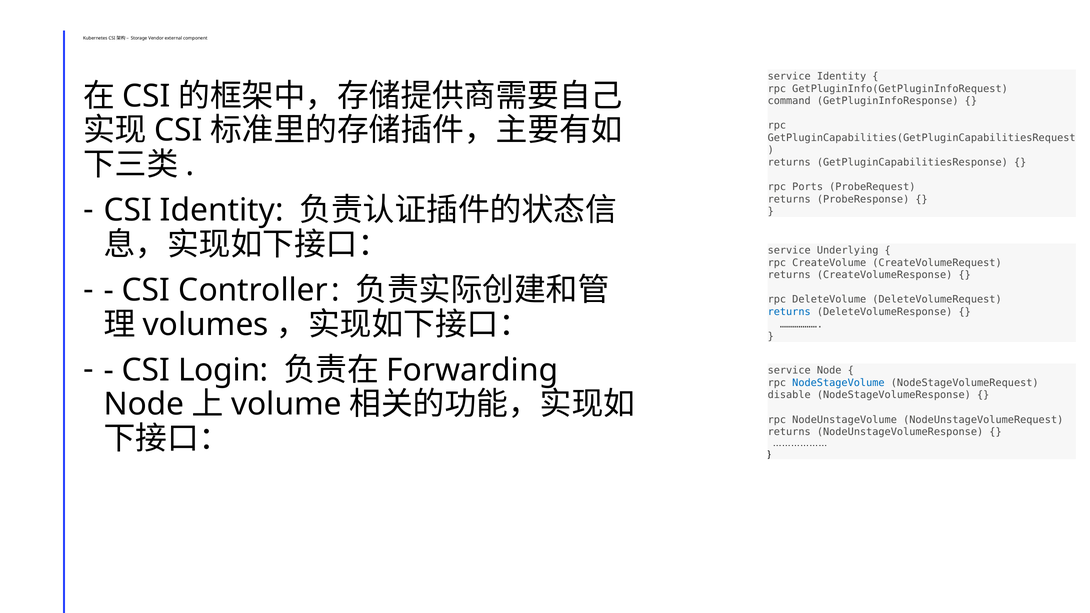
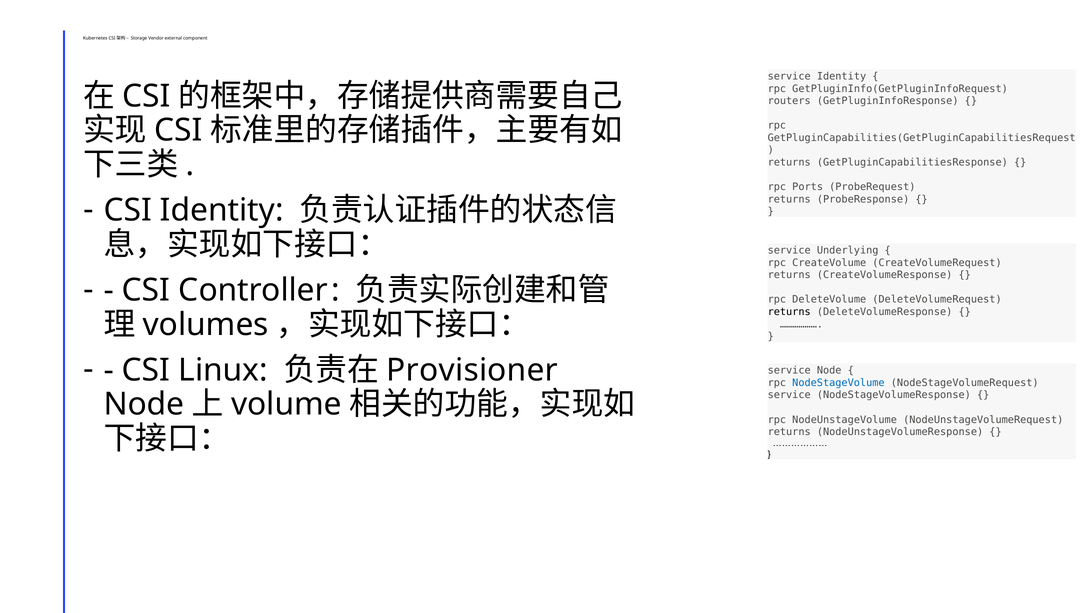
command: command -> routers
returns at (789, 312) colour: blue -> black
Login: Login -> Linux
Forwarding: Forwarding -> Provisioner
disable at (789, 395): disable -> service
